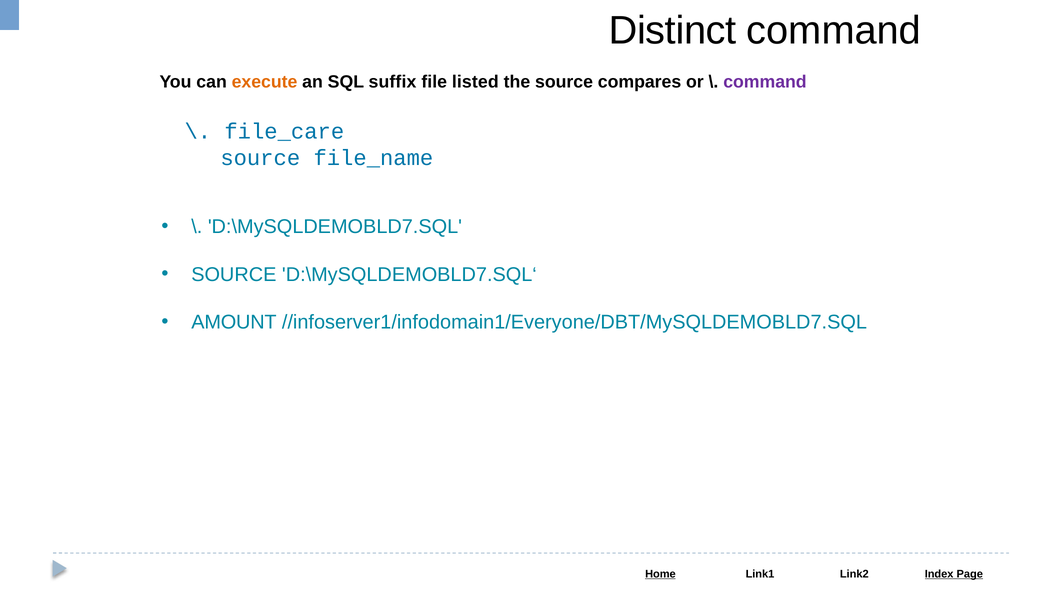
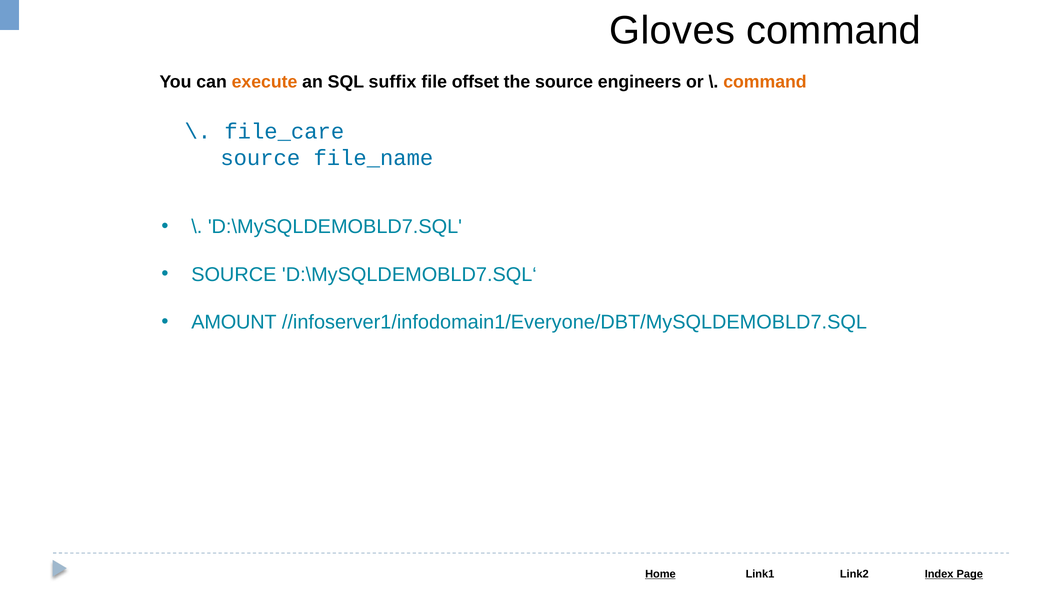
Distinct: Distinct -> Gloves
listed: listed -> offset
compares: compares -> engineers
command at (765, 82) colour: purple -> orange
